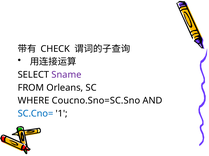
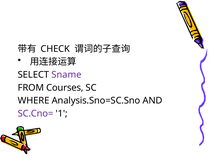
Orleans: Orleans -> Courses
Coucno.Sno=SC.Sno: Coucno.Sno=SC.Sno -> Analysis.Sno=SC.Sno
SC.Cno= colour: blue -> purple
